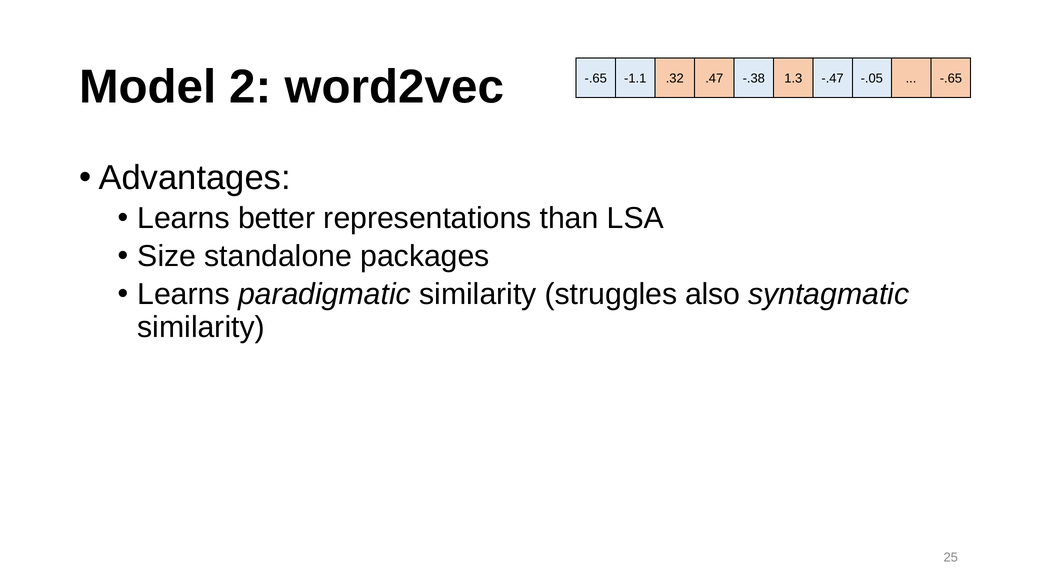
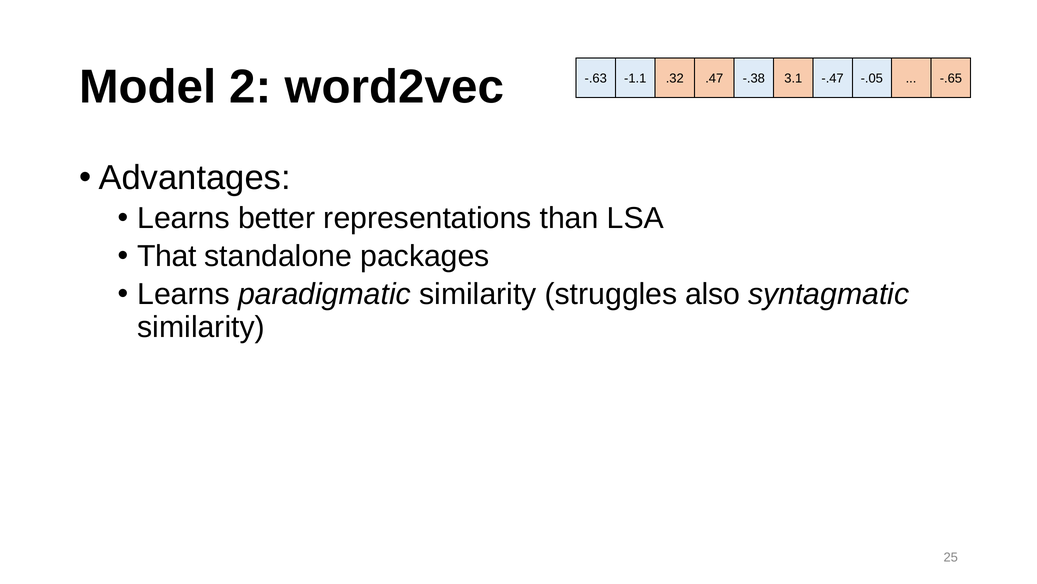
-.65 at (596, 79): -.65 -> -.63
1.3: 1.3 -> 3.1
Size: Size -> That
